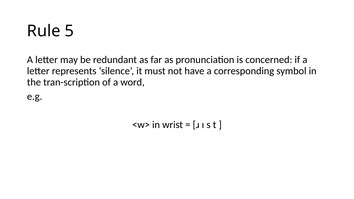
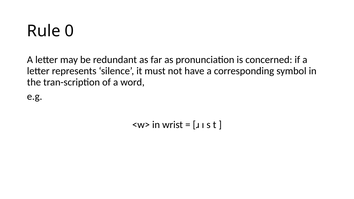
5: 5 -> 0
